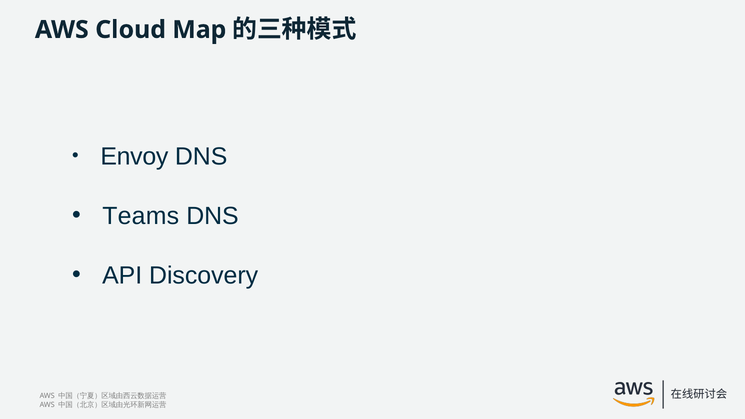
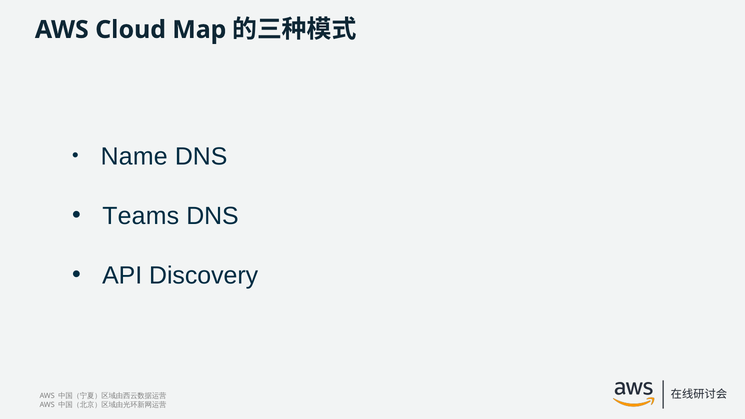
Envoy: Envoy -> Name
